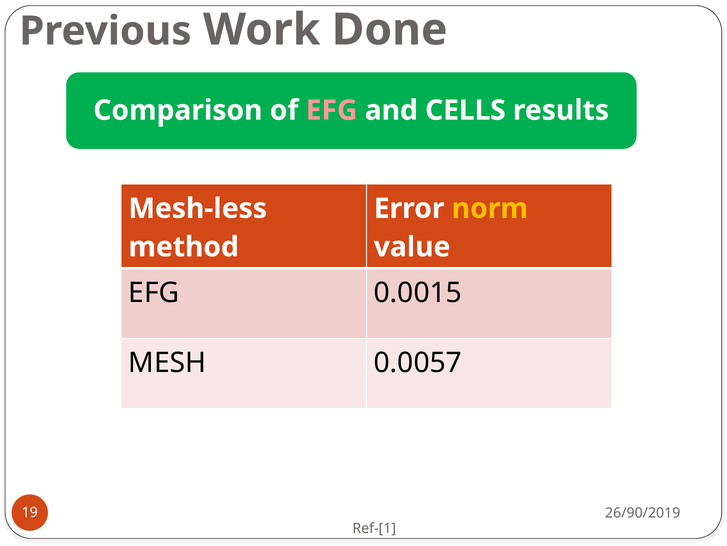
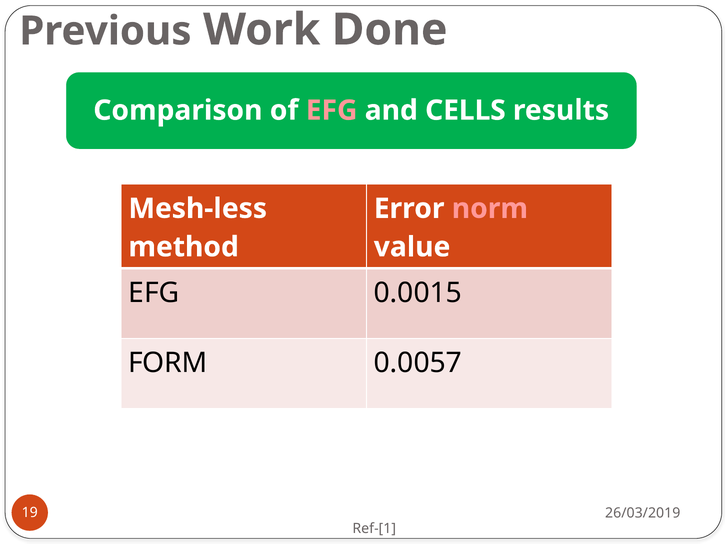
norm colour: yellow -> pink
MESH: MESH -> FORM
26/90/2019: 26/90/2019 -> 26/03/2019
